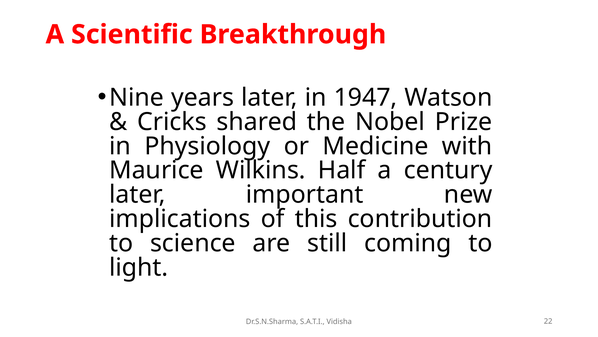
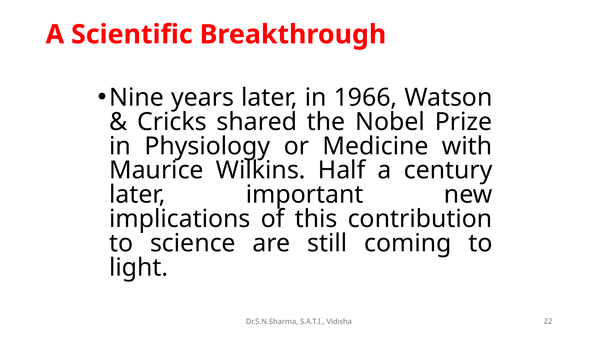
1947: 1947 -> 1966
